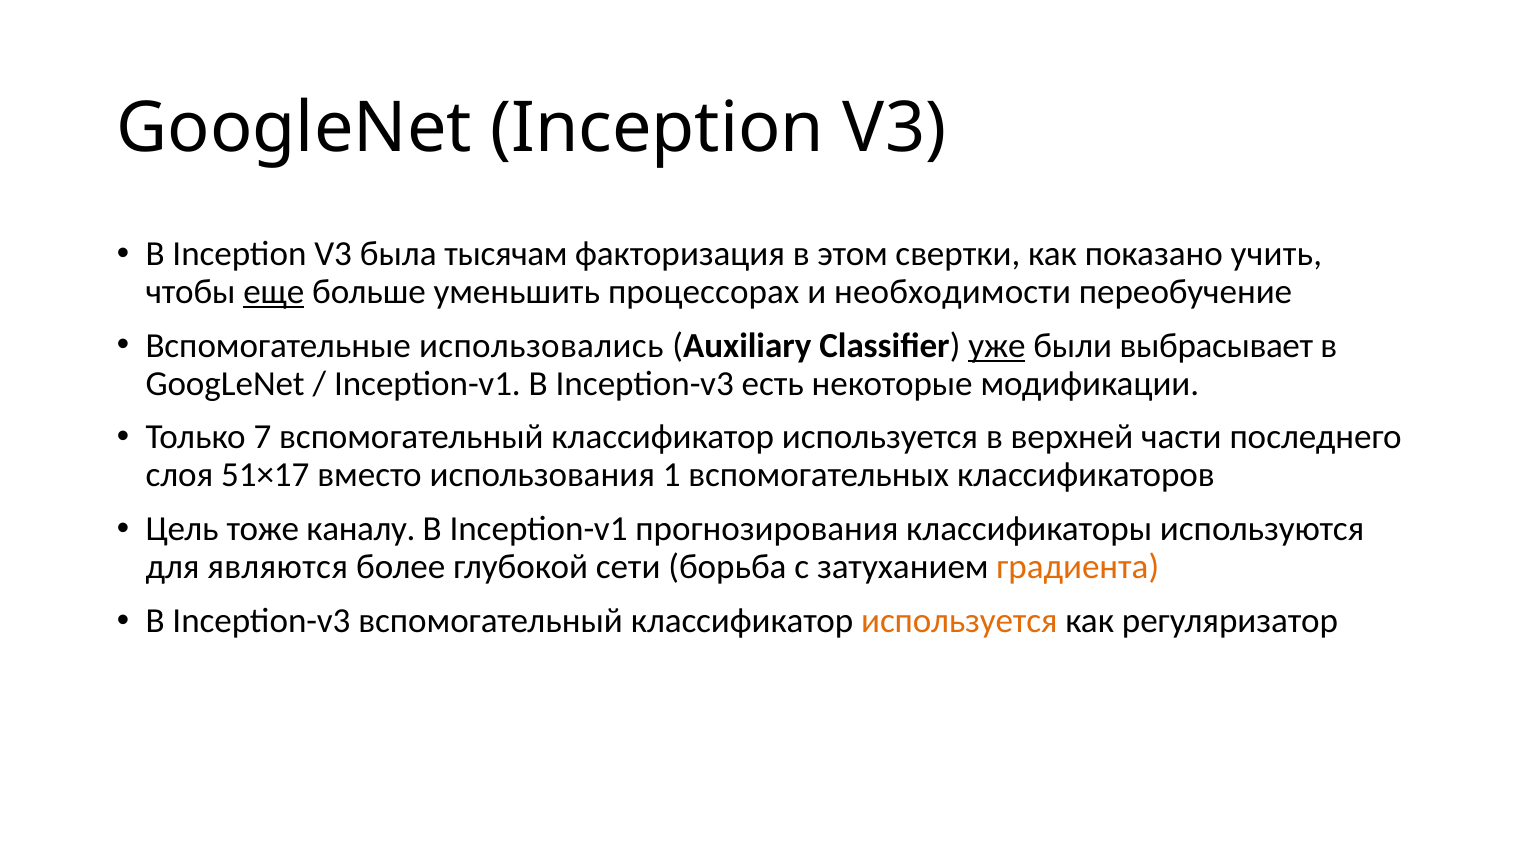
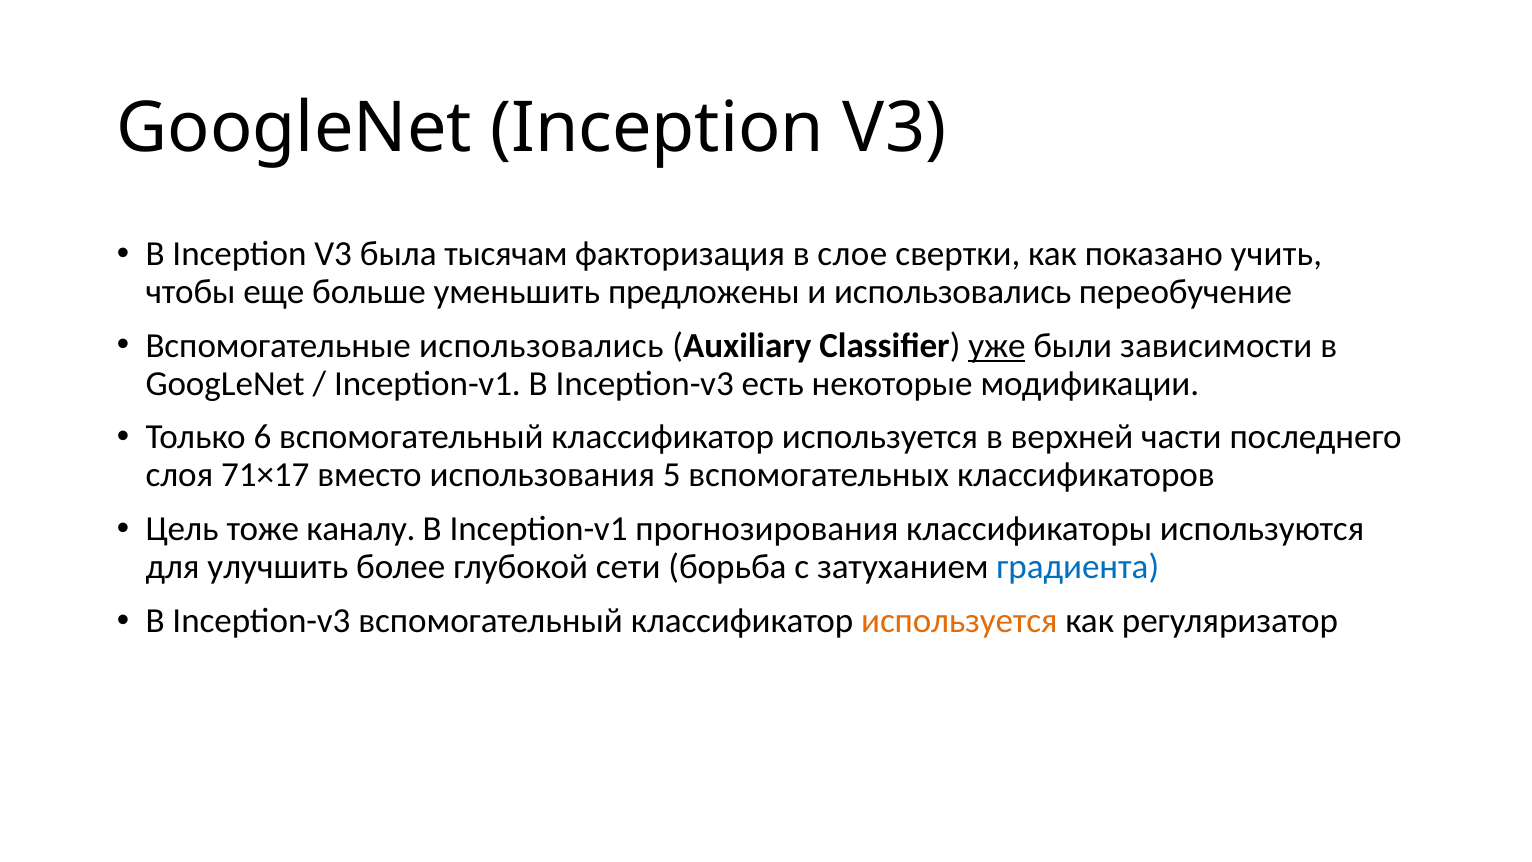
этом: этом -> слое
еще underline: present -> none
процессорах: процессорах -> предложены
и необходимости: необходимости -> использовались
выбрасывает: выбрасывает -> зависимости
7: 7 -> 6
51×17: 51×17 -> 71×17
1: 1 -> 5
являются: являются -> улучшить
градиента colour: orange -> blue
